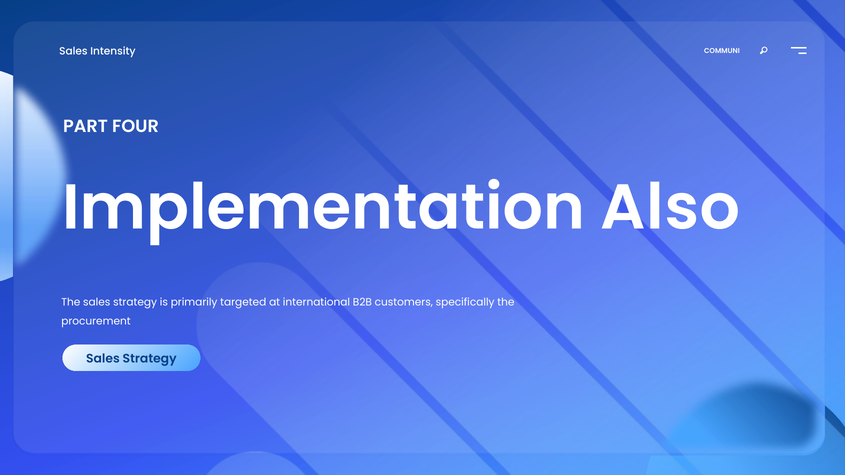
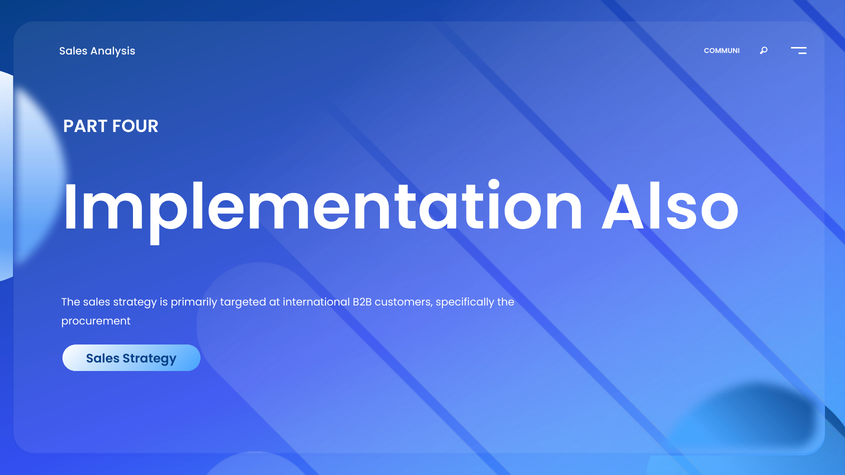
Intensity: Intensity -> Analysis
